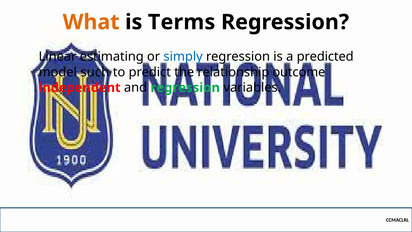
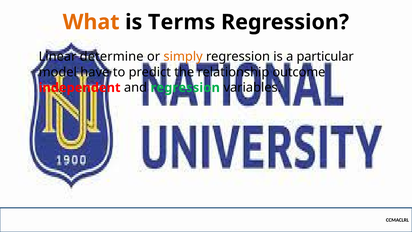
estimating: estimating -> determine
simply colour: blue -> orange
predicted: predicted -> particular
such: such -> have
